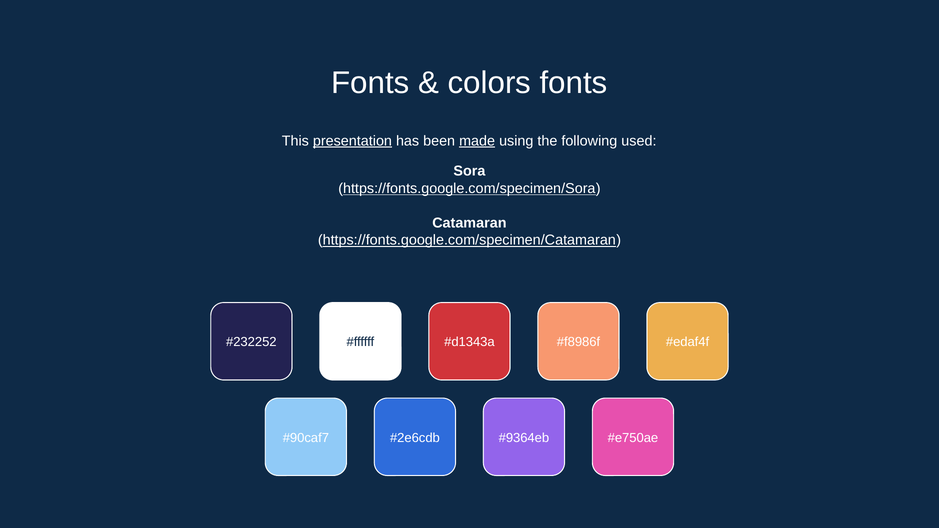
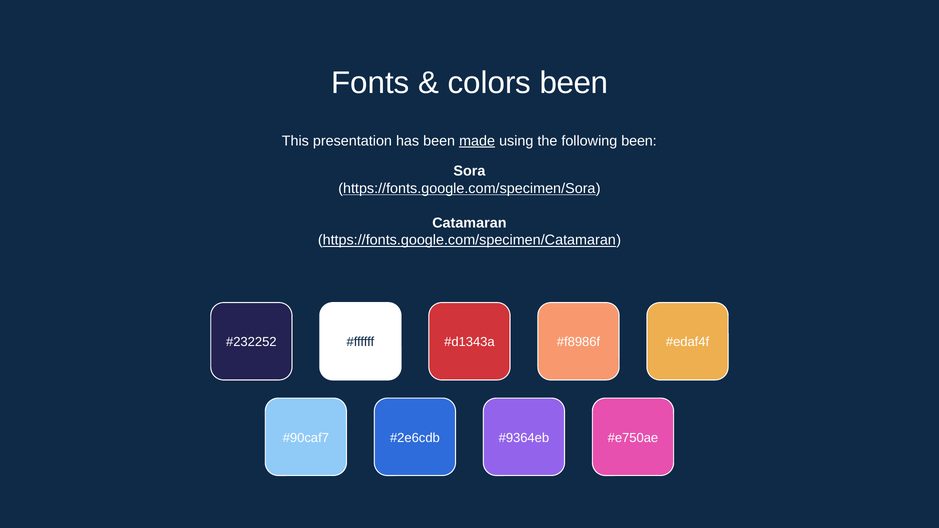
colors fonts: fonts -> been
presentation underline: present -> none
following used: used -> been
